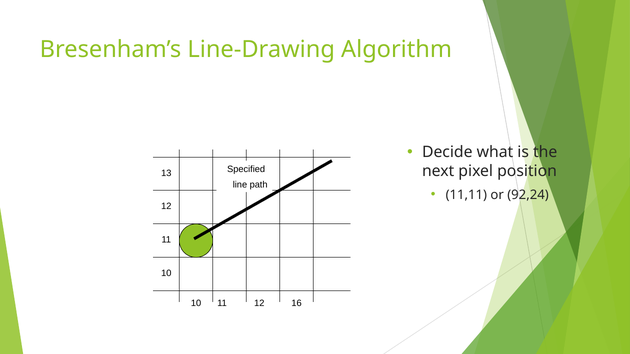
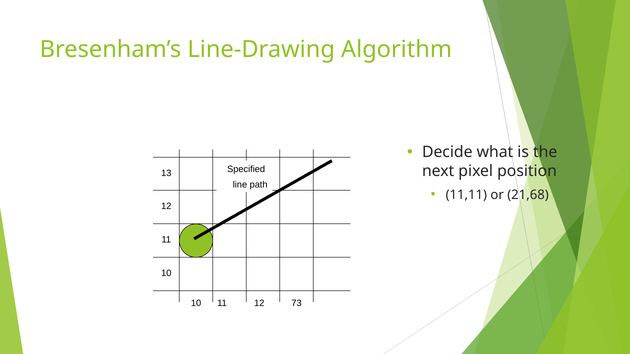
92,24: 92,24 -> 21,68
16: 16 -> 73
